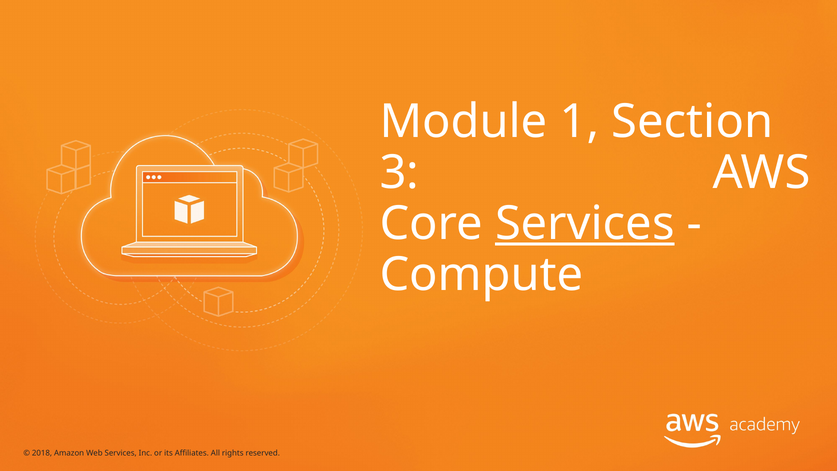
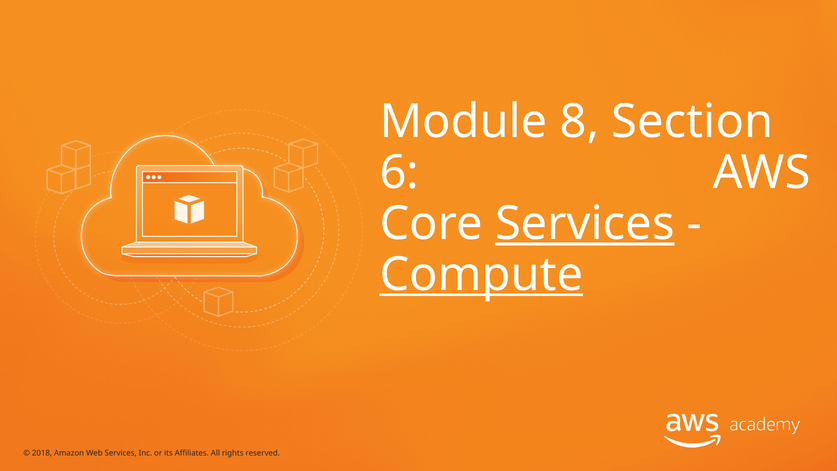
1: 1 -> 8
3: 3 -> 6
Compute underline: none -> present
